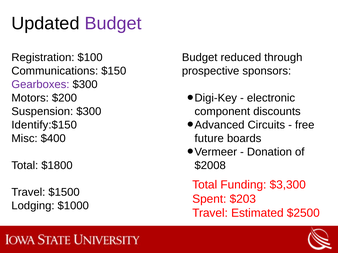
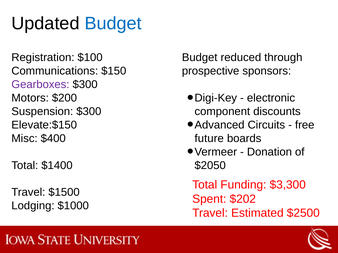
Budget at (113, 23) colour: purple -> blue
Identify:$150: Identify:$150 -> Elevate:$150
$1800: $1800 -> $1400
$2008: $2008 -> $2050
$203: $203 -> $202
